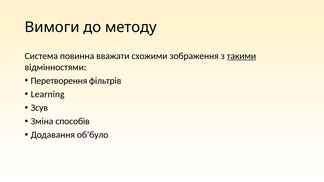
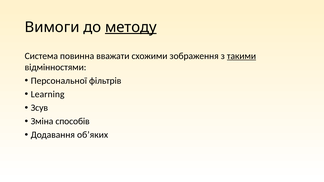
методу underline: none -> present
Перетворення: Перетворення -> Персональної
об’було: об’було -> об’яких
